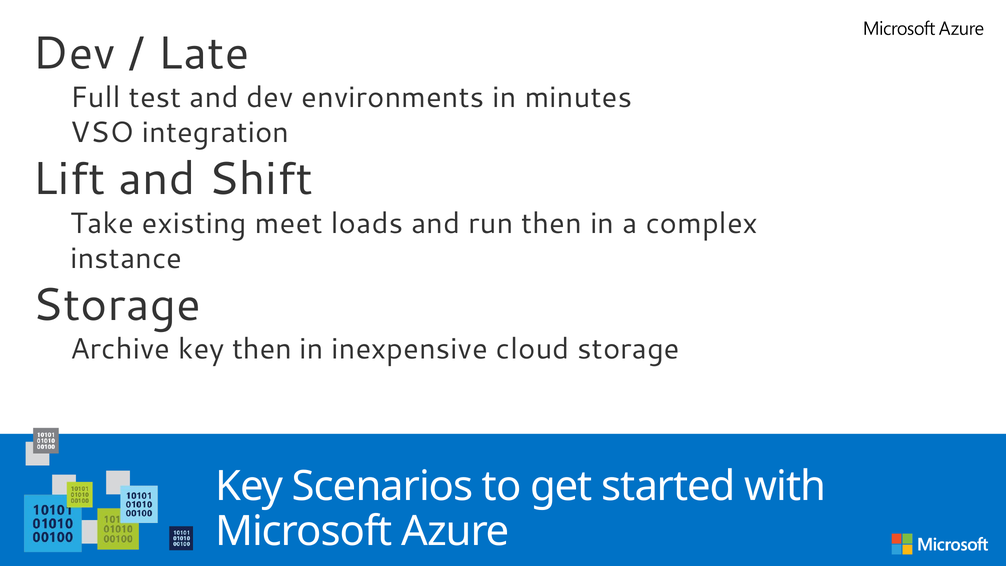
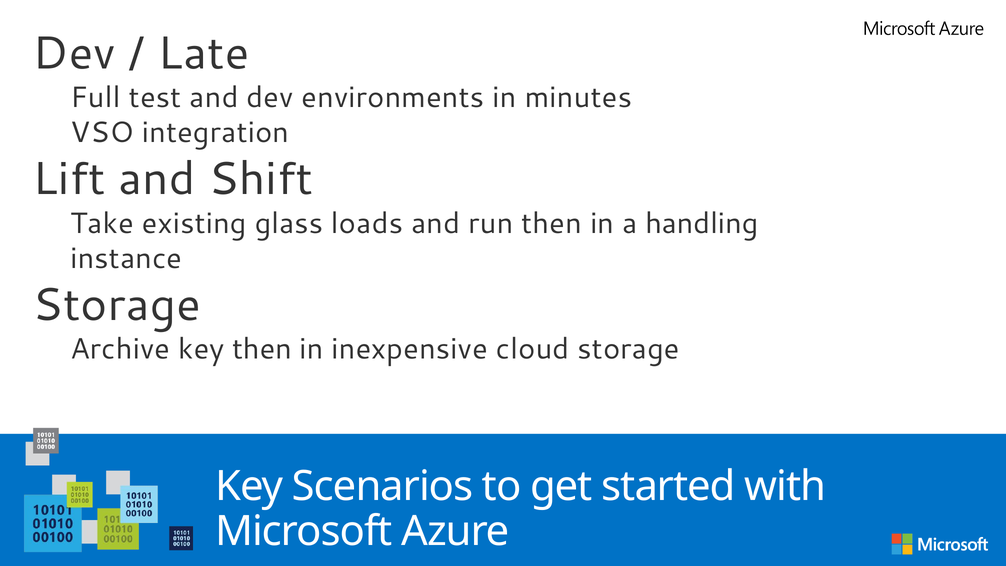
meet: meet -> glass
complex: complex -> handling
